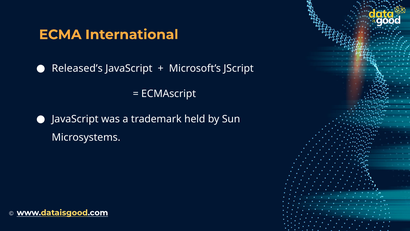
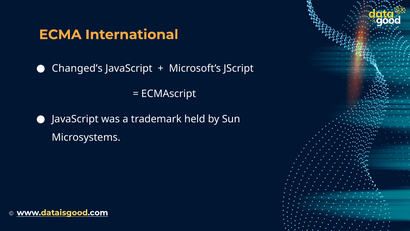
Released’s: Released’s -> Changed’s
